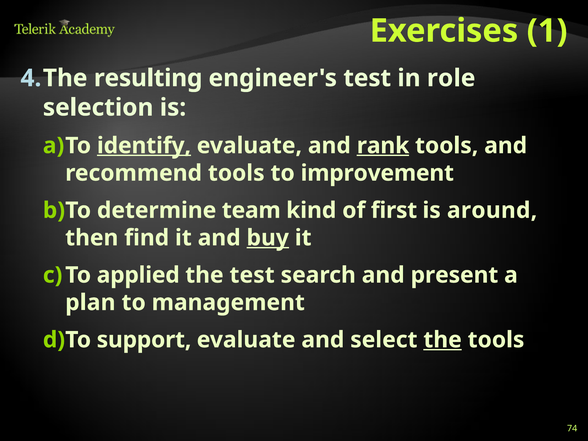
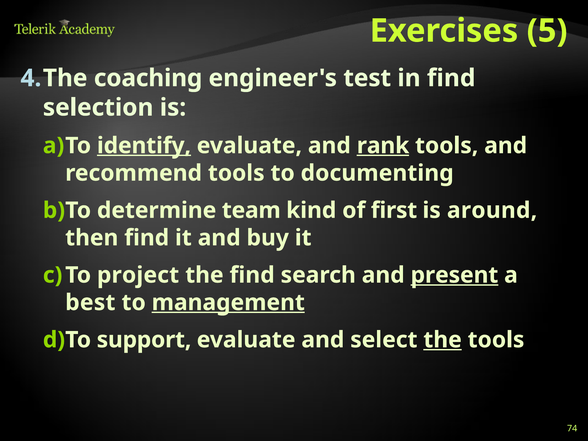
1: 1 -> 5
resulting: resulting -> coaching
in role: role -> find
improvement: improvement -> documenting
buy underline: present -> none
applied: applied -> project
the test: test -> find
present underline: none -> present
plan: plan -> best
management underline: none -> present
